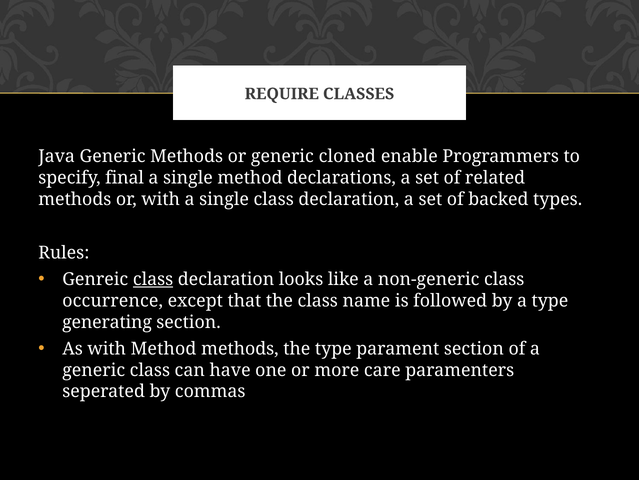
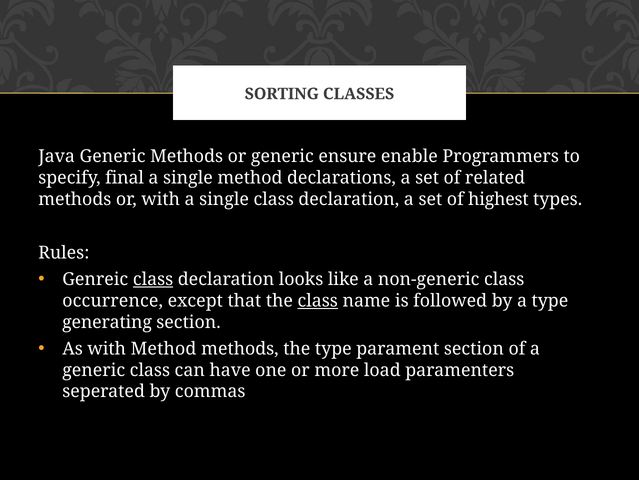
REQUIRE: REQUIRE -> SORTING
cloned: cloned -> ensure
backed: backed -> highest
class at (318, 300) underline: none -> present
care: care -> load
